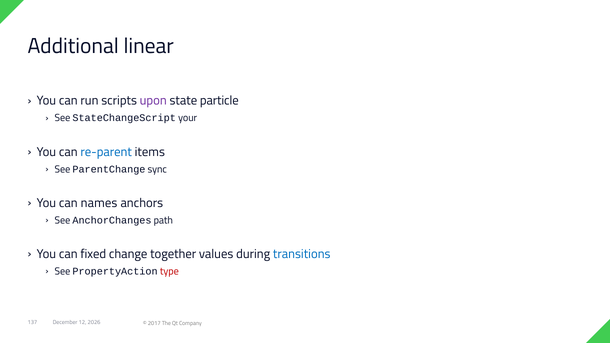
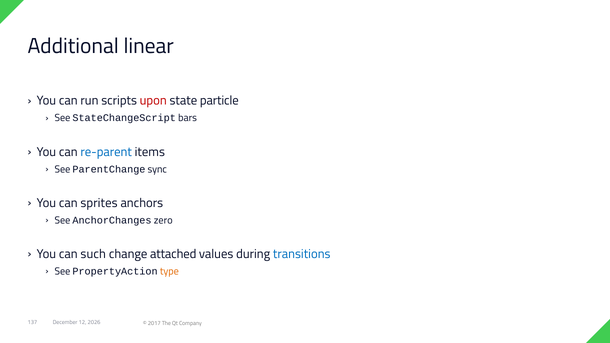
upon colour: purple -> red
your: your -> bars
names: names -> sprites
path: path -> zero
fixed: fixed -> such
together: together -> attached
type colour: red -> orange
